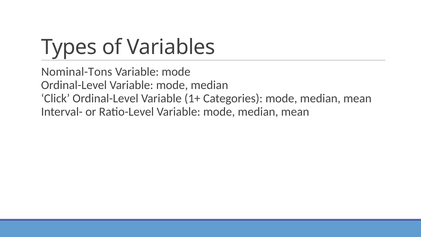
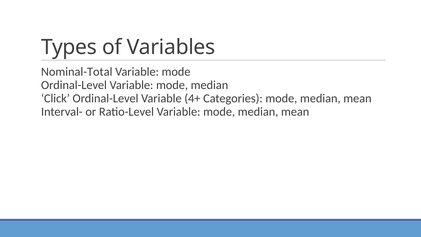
Nominal-Tons: Nominal-Tons -> Nominal-Total
1+: 1+ -> 4+
